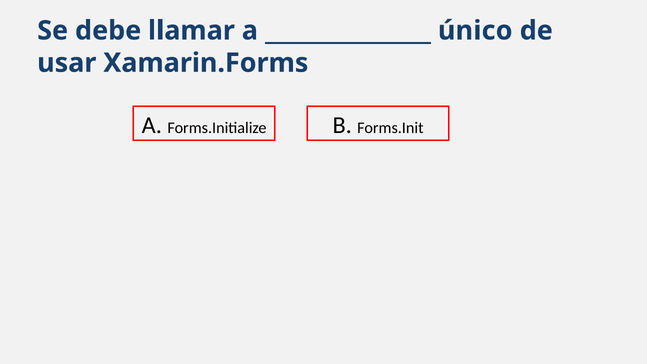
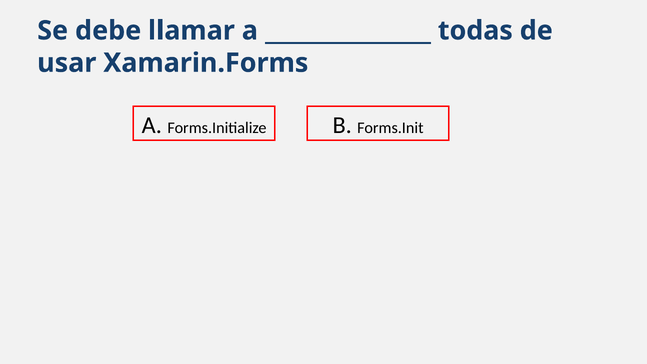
único: único -> todas
